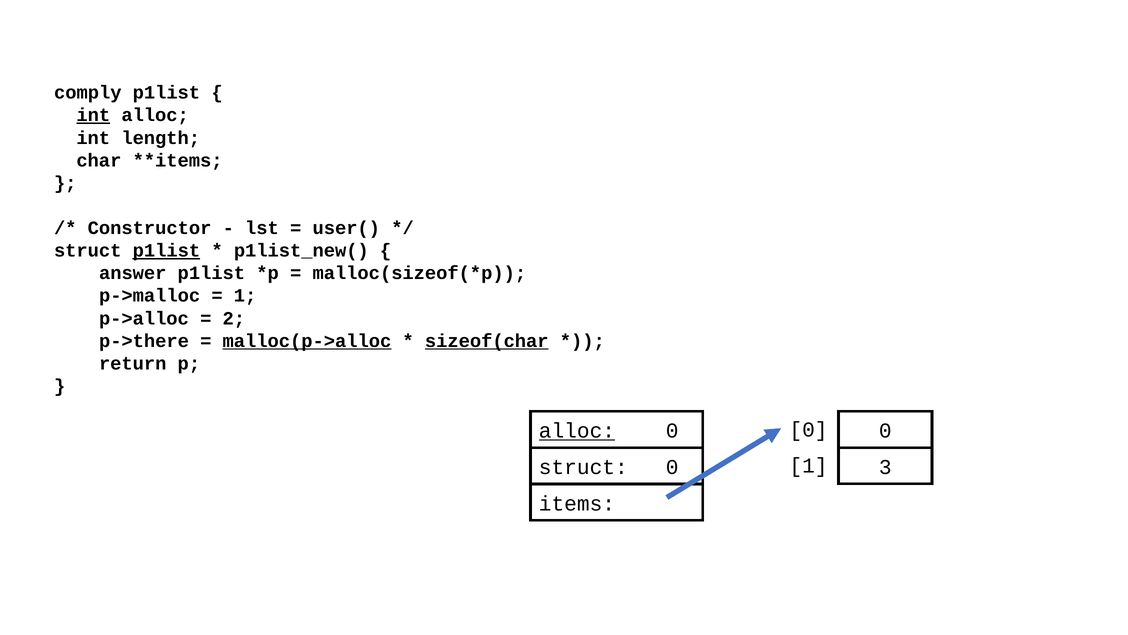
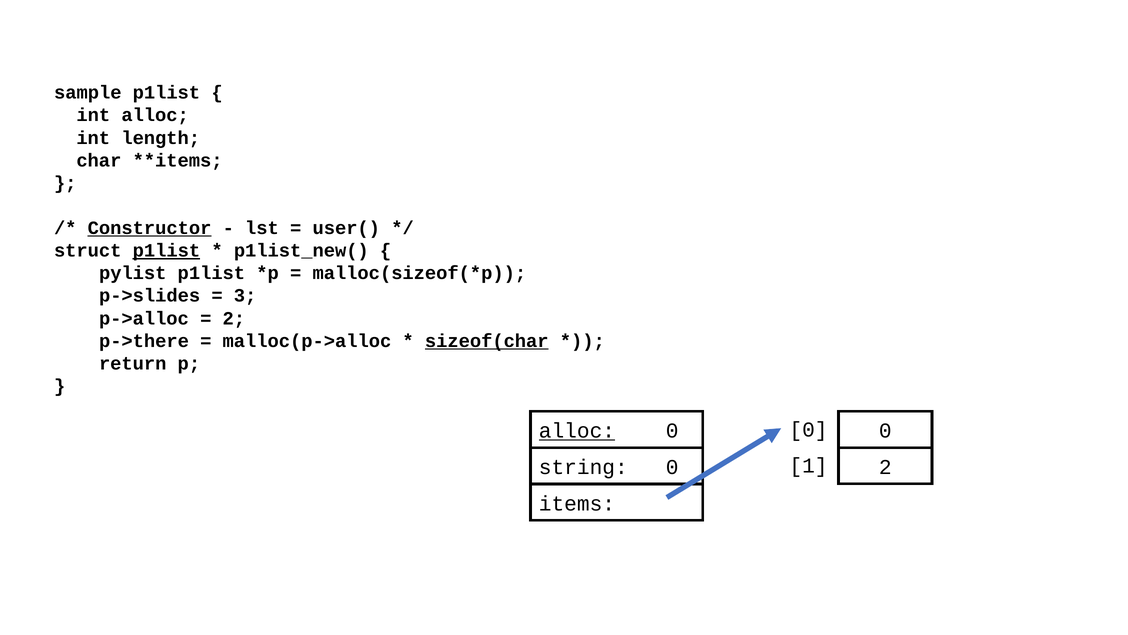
comply: comply -> sample
int at (93, 115) underline: present -> none
Constructor underline: none -> present
answer: answer -> pylist
p->malloc: p->malloc -> p->slides
1 at (245, 296): 1 -> 3
malloc(p->alloc underline: present -> none
struct at (583, 467): struct -> string
3 at (885, 467): 3 -> 2
